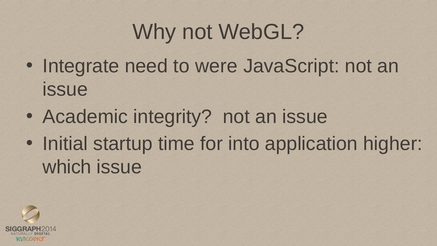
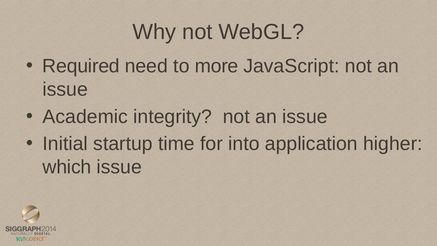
Integrate: Integrate -> Required
were: were -> more
